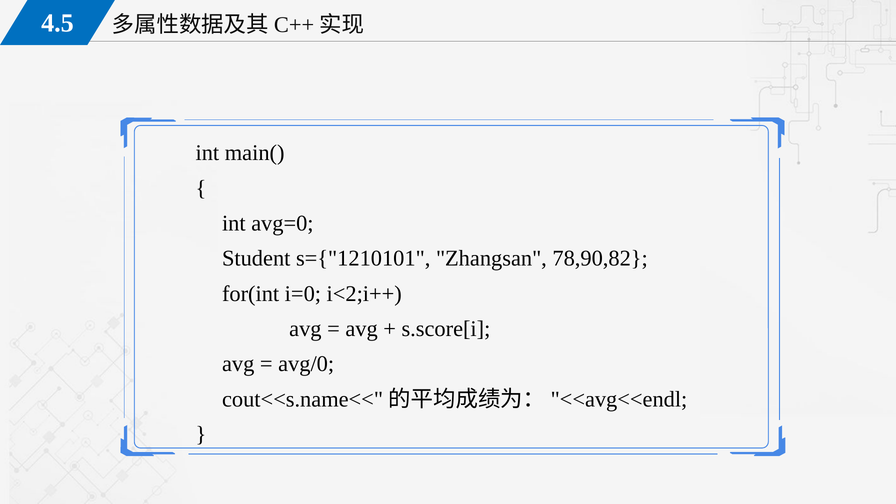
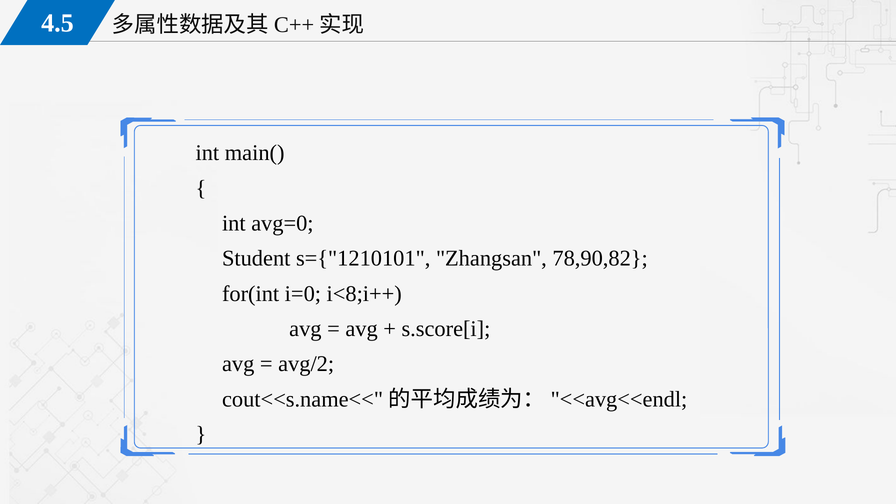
i<2;i++: i<2;i++ -> i<8;i++
avg/0: avg/0 -> avg/2
